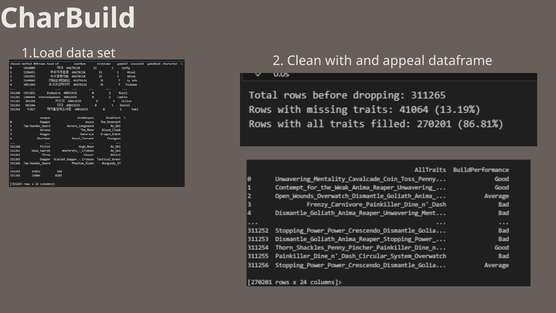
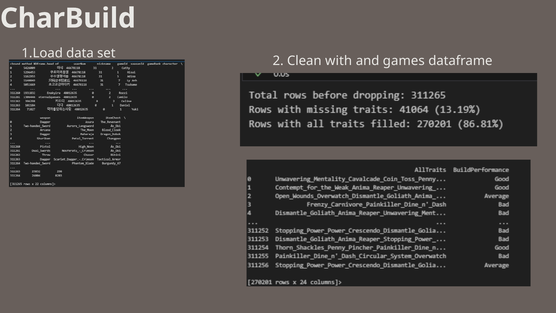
appeal: appeal -> games
